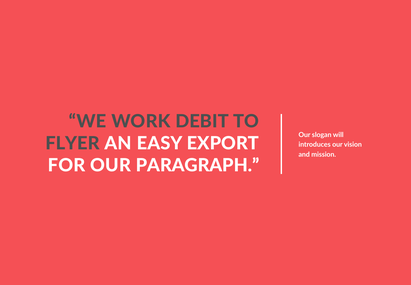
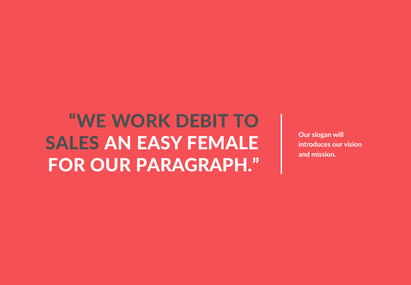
FLYER: FLYER -> SALES
EXPORT: EXPORT -> FEMALE
